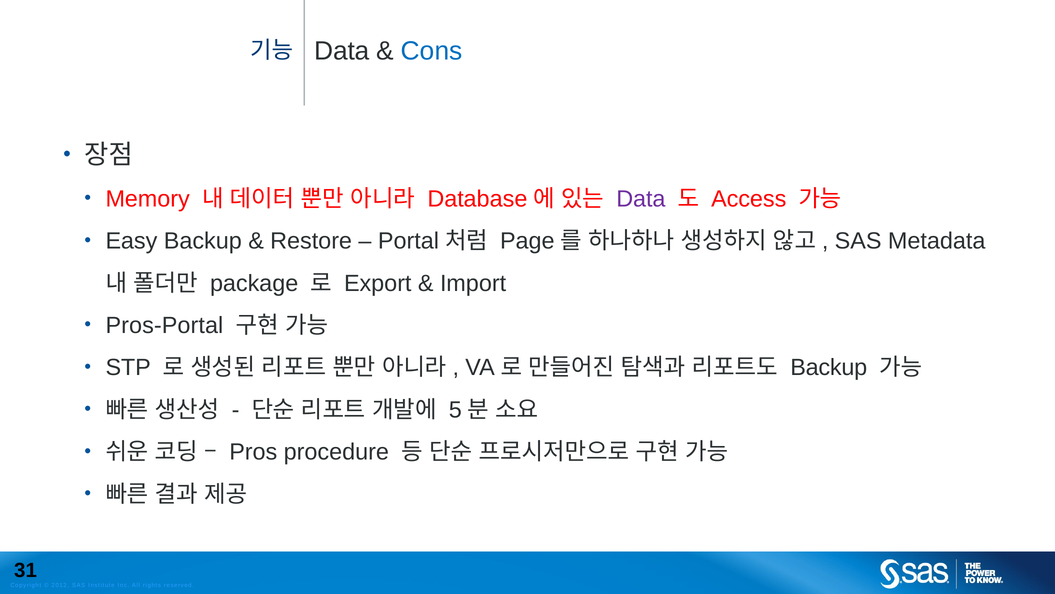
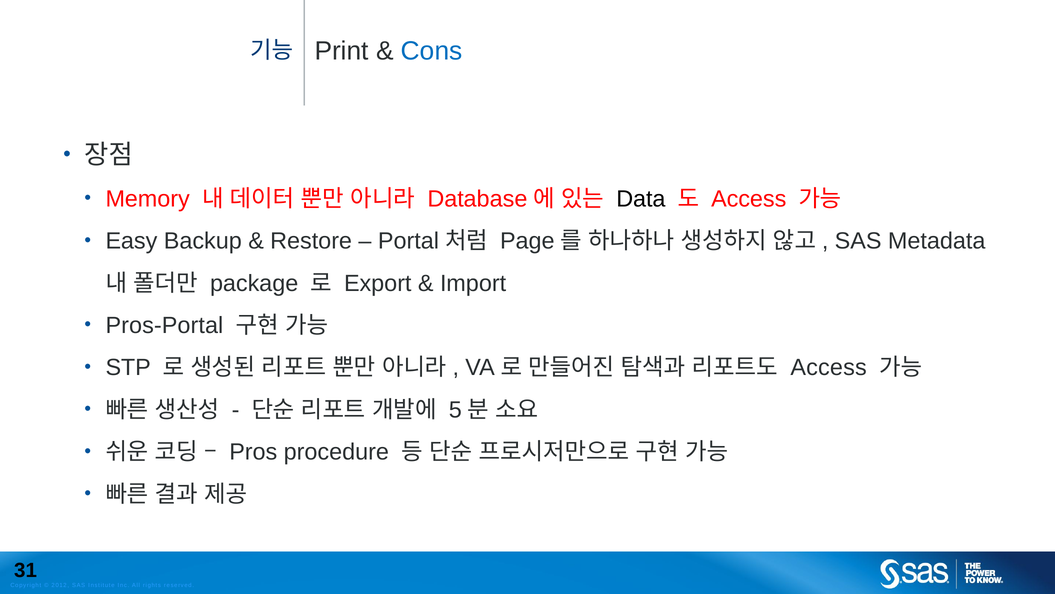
Data at (342, 51): Data -> Print
Data at (641, 199) colour: purple -> black
Backup at (829, 367): Backup -> Access
